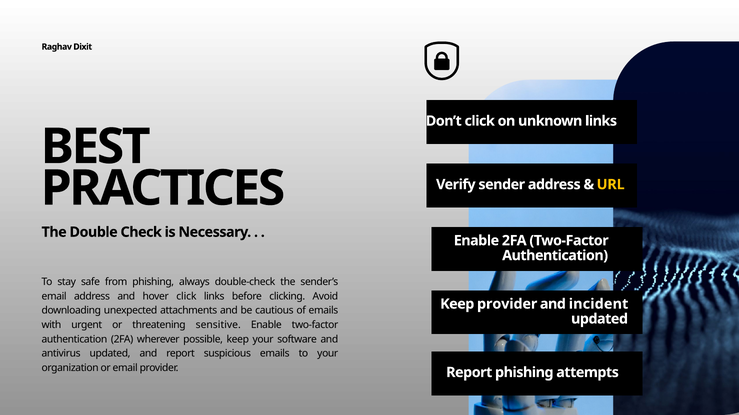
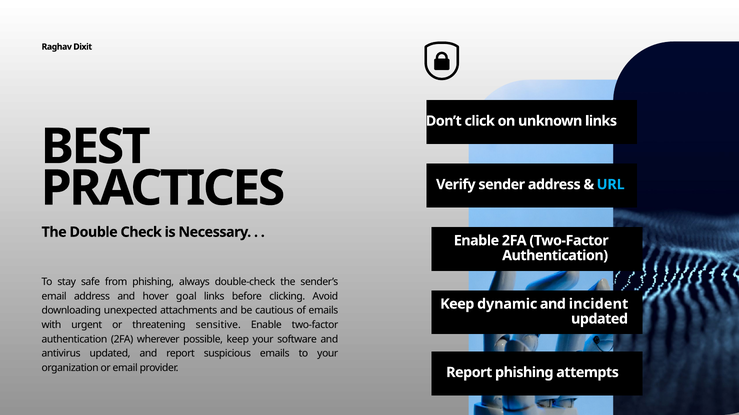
URL colour: yellow -> light blue
hover click: click -> goal
Keep provider: provider -> dynamic
